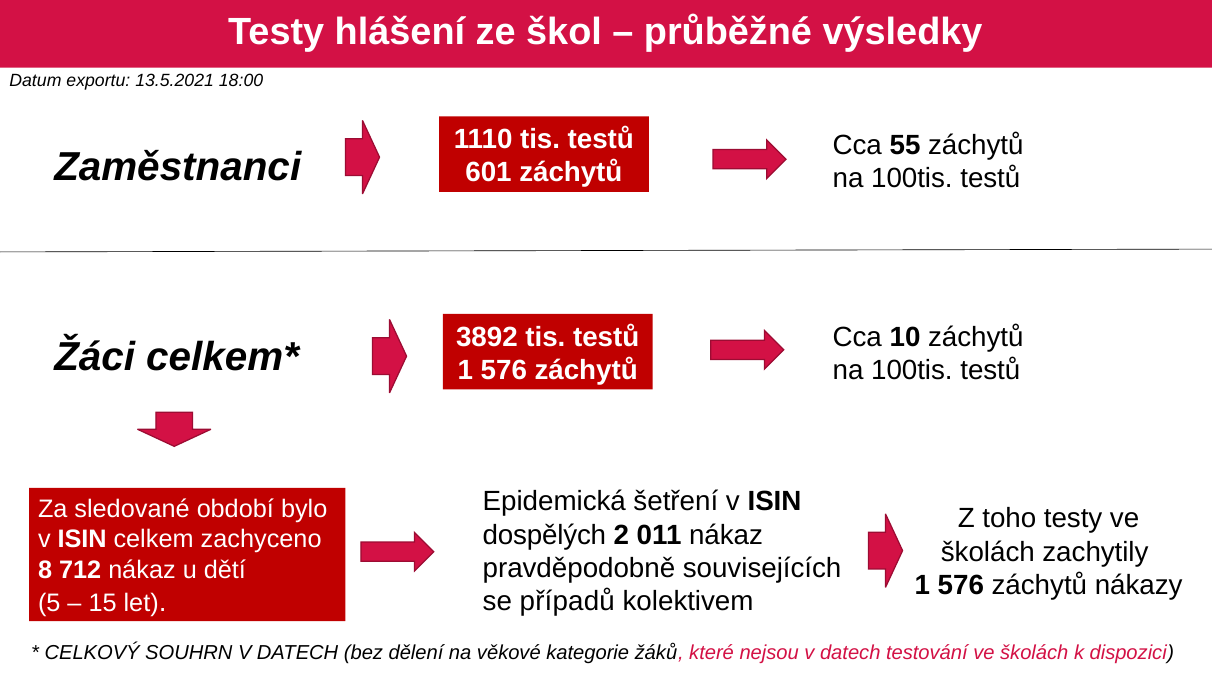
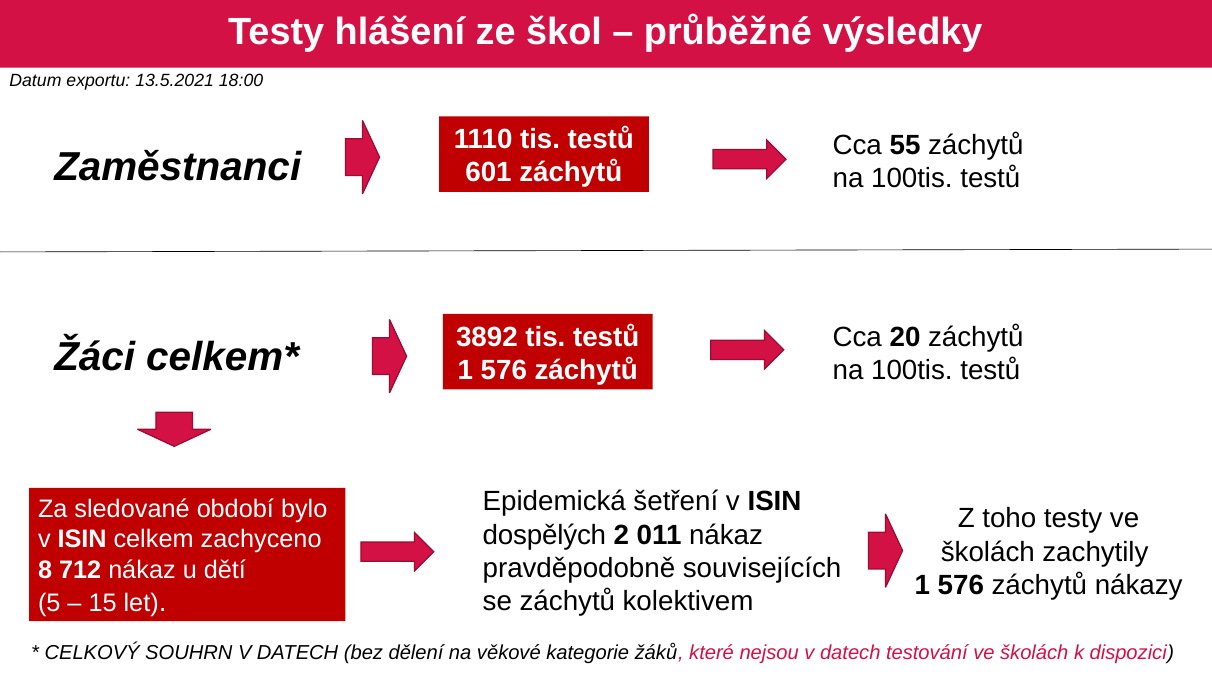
10: 10 -> 20
se případů: případů -> záchytů
